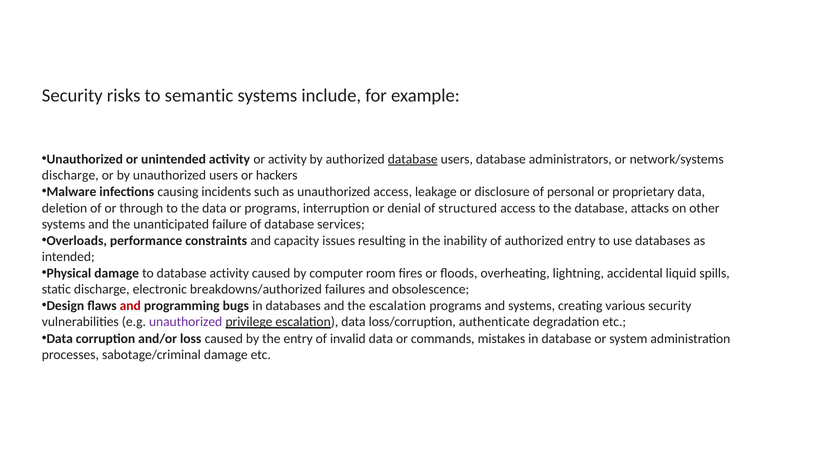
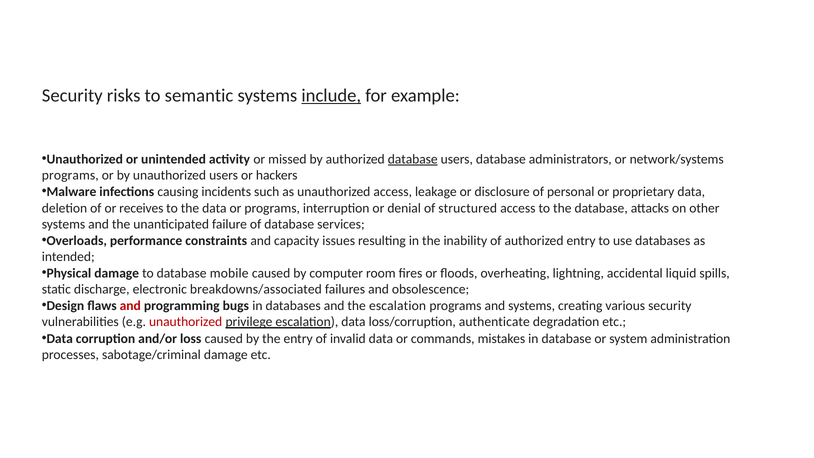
include underline: none -> present
or activity: activity -> missed
discharge at (70, 175): discharge -> programs
through: through -> receives
database activity: activity -> mobile
breakdowns/authorized: breakdowns/authorized -> breakdowns/associated
unauthorized at (186, 322) colour: purple -> red
